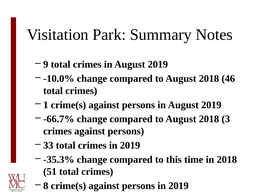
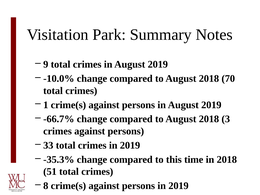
46: 46 -> 70
